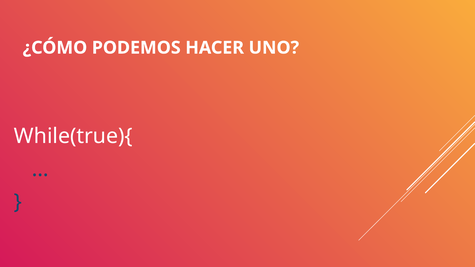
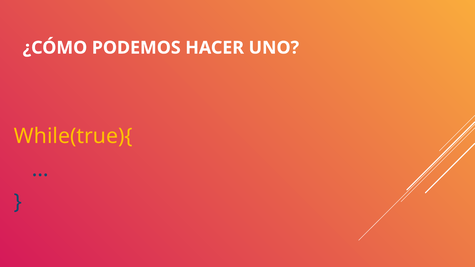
While(true){ colour: white -> yellow
